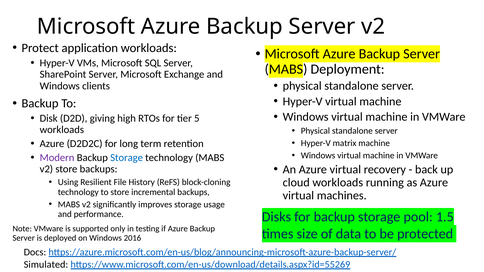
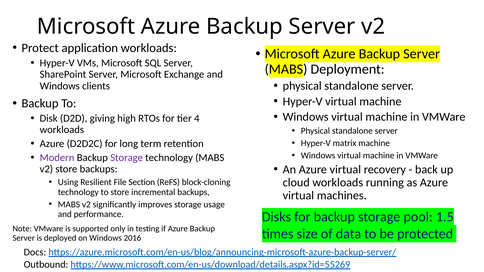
5: 5 -> 4
Storage at (127, 158) colour: blue -> purple
History: History -> Section
Simulated: Simulated -> Outbound
